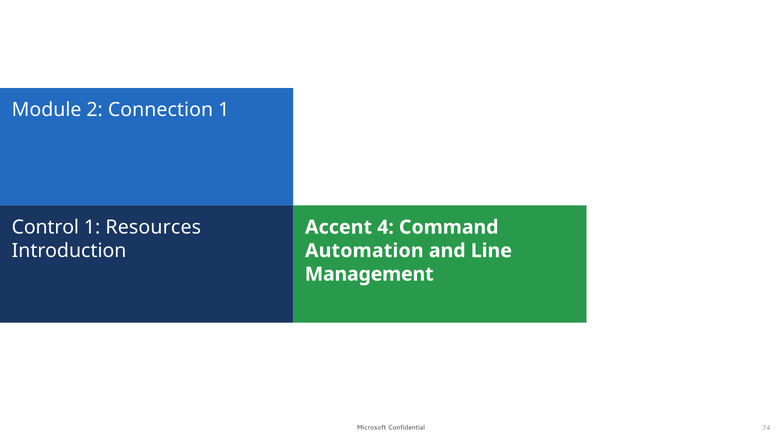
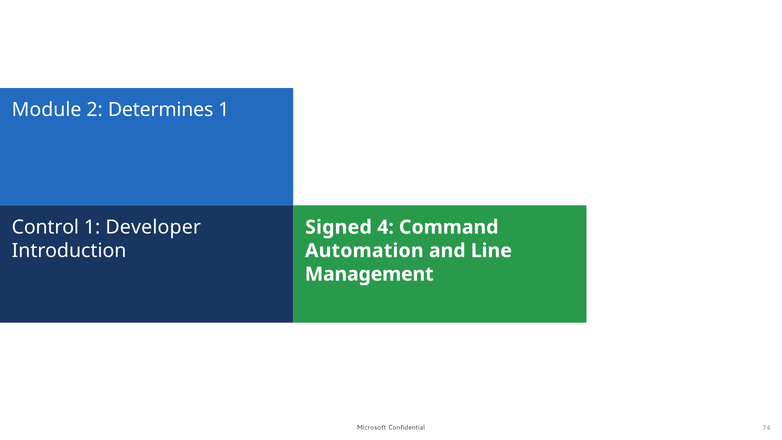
Connection: Connection -> Determines
Resources: Resources -> Developer
Accent: Accent -> Signed
